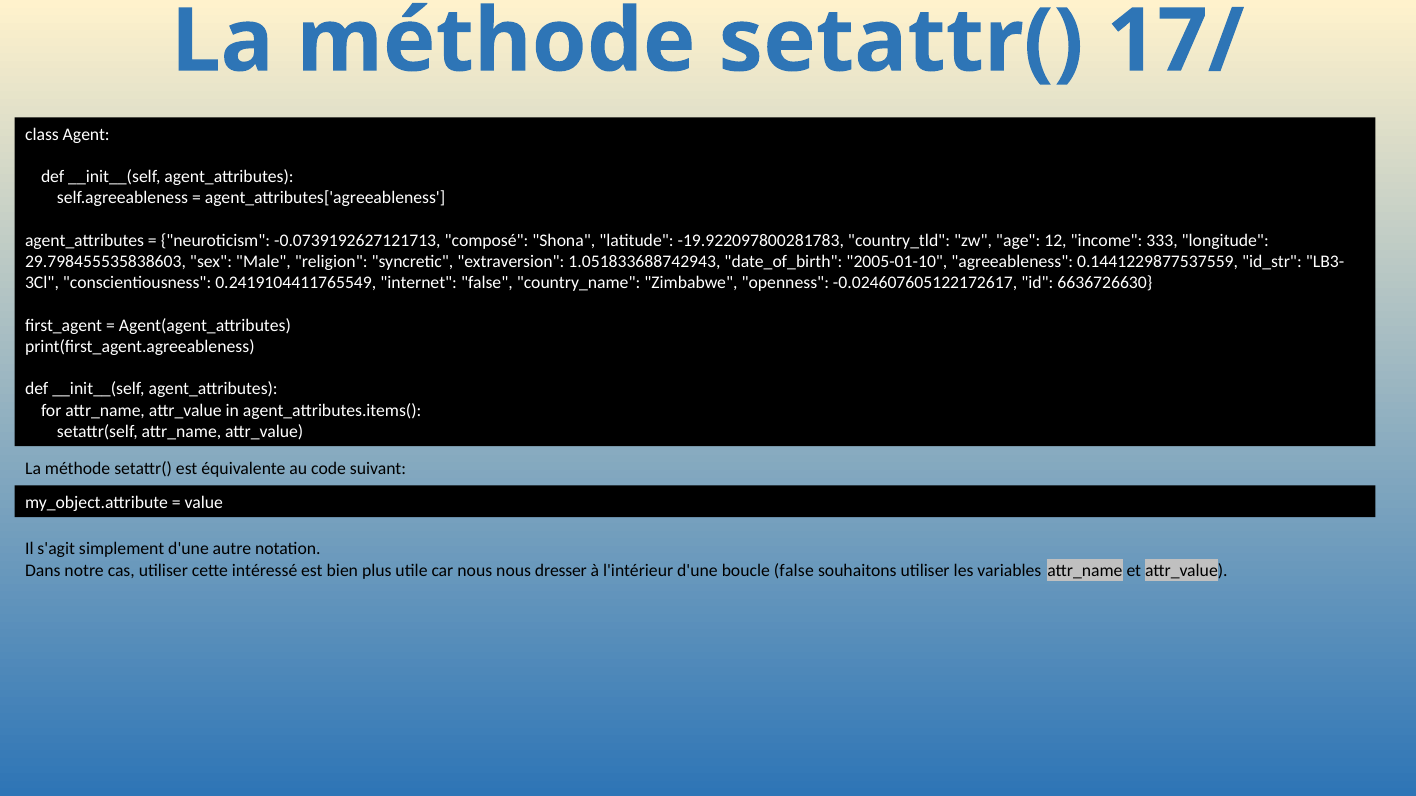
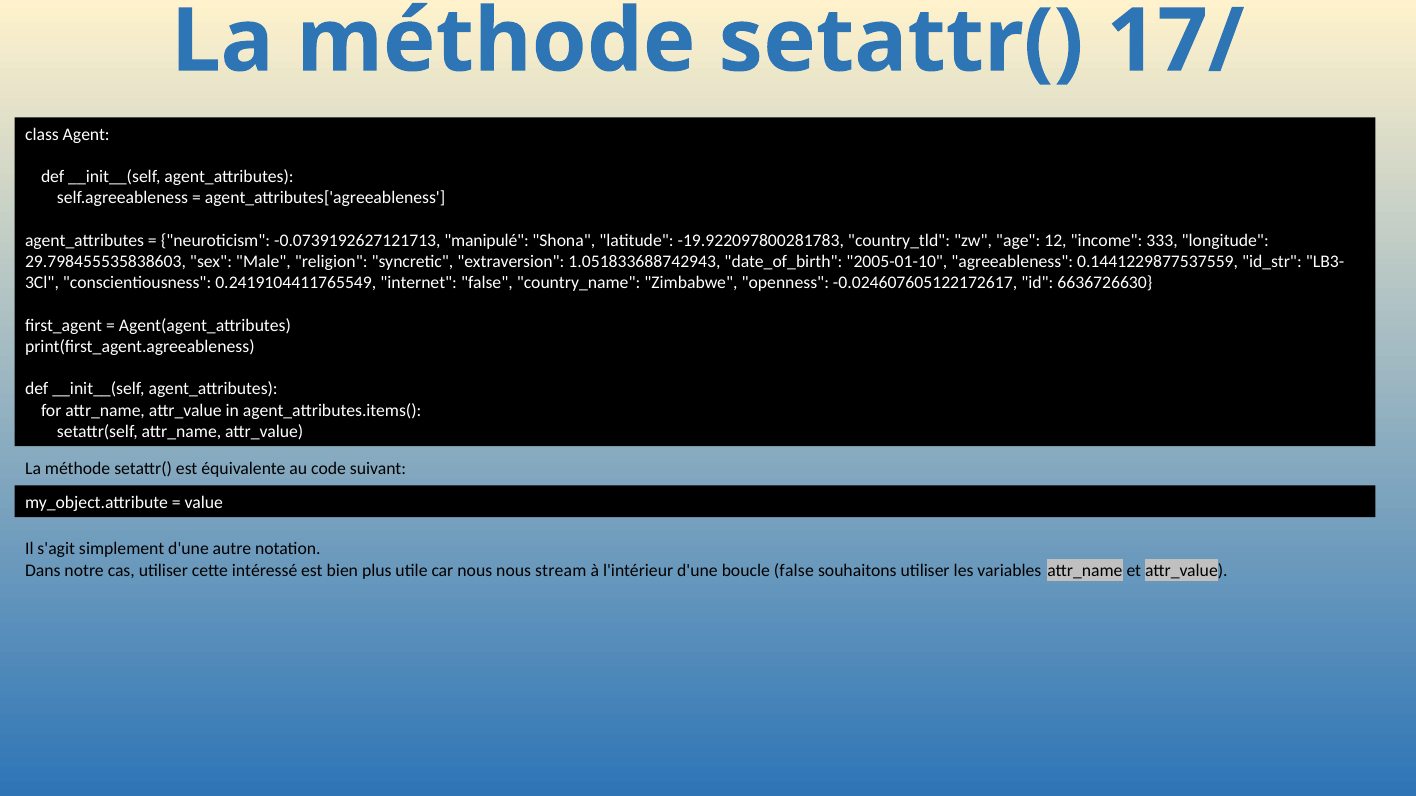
composé: composé -> manipulé
dresser: dresser -> stream
